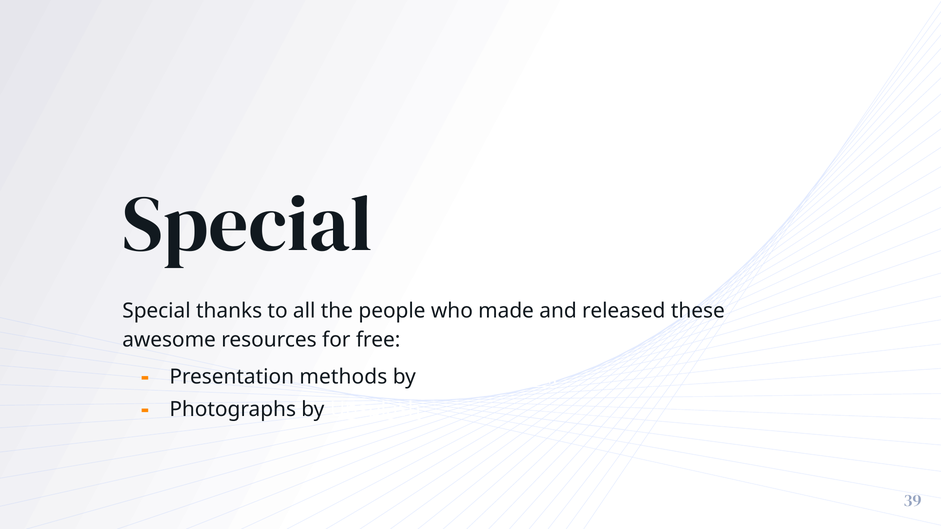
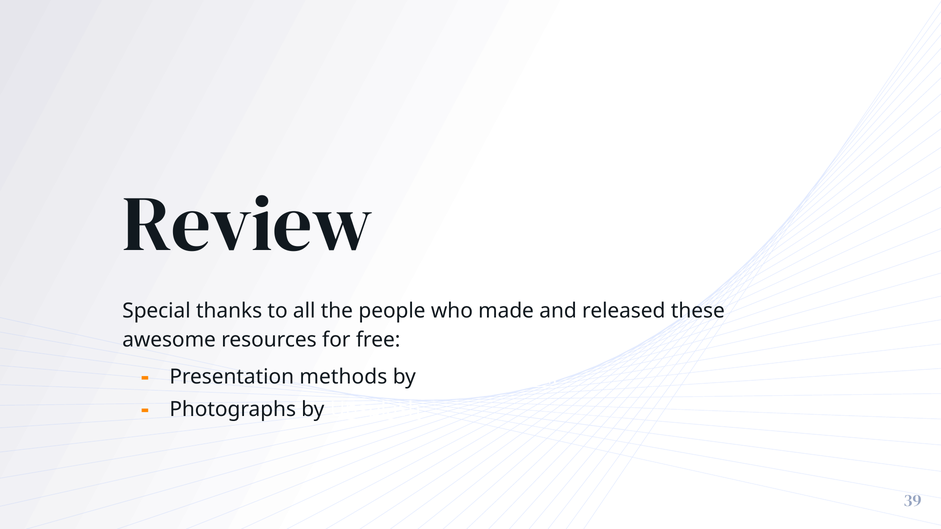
Special at (247, 224): Special -> Review
